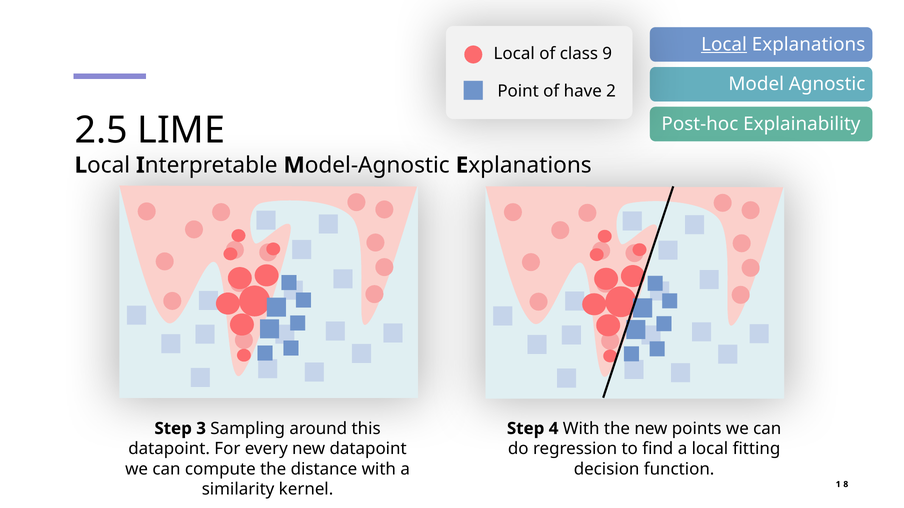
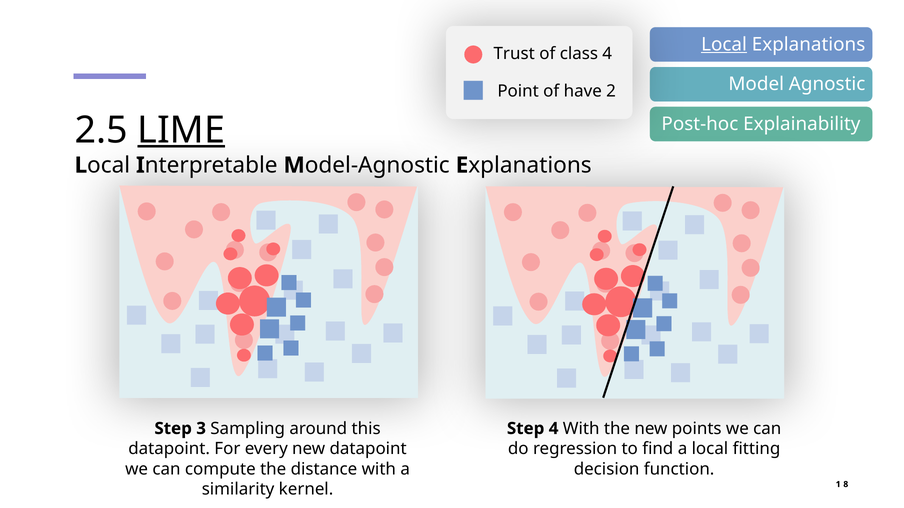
Local at (514, 54): Local -> Trust
class 9: 9 -> 4
LIME underline: none -> present
